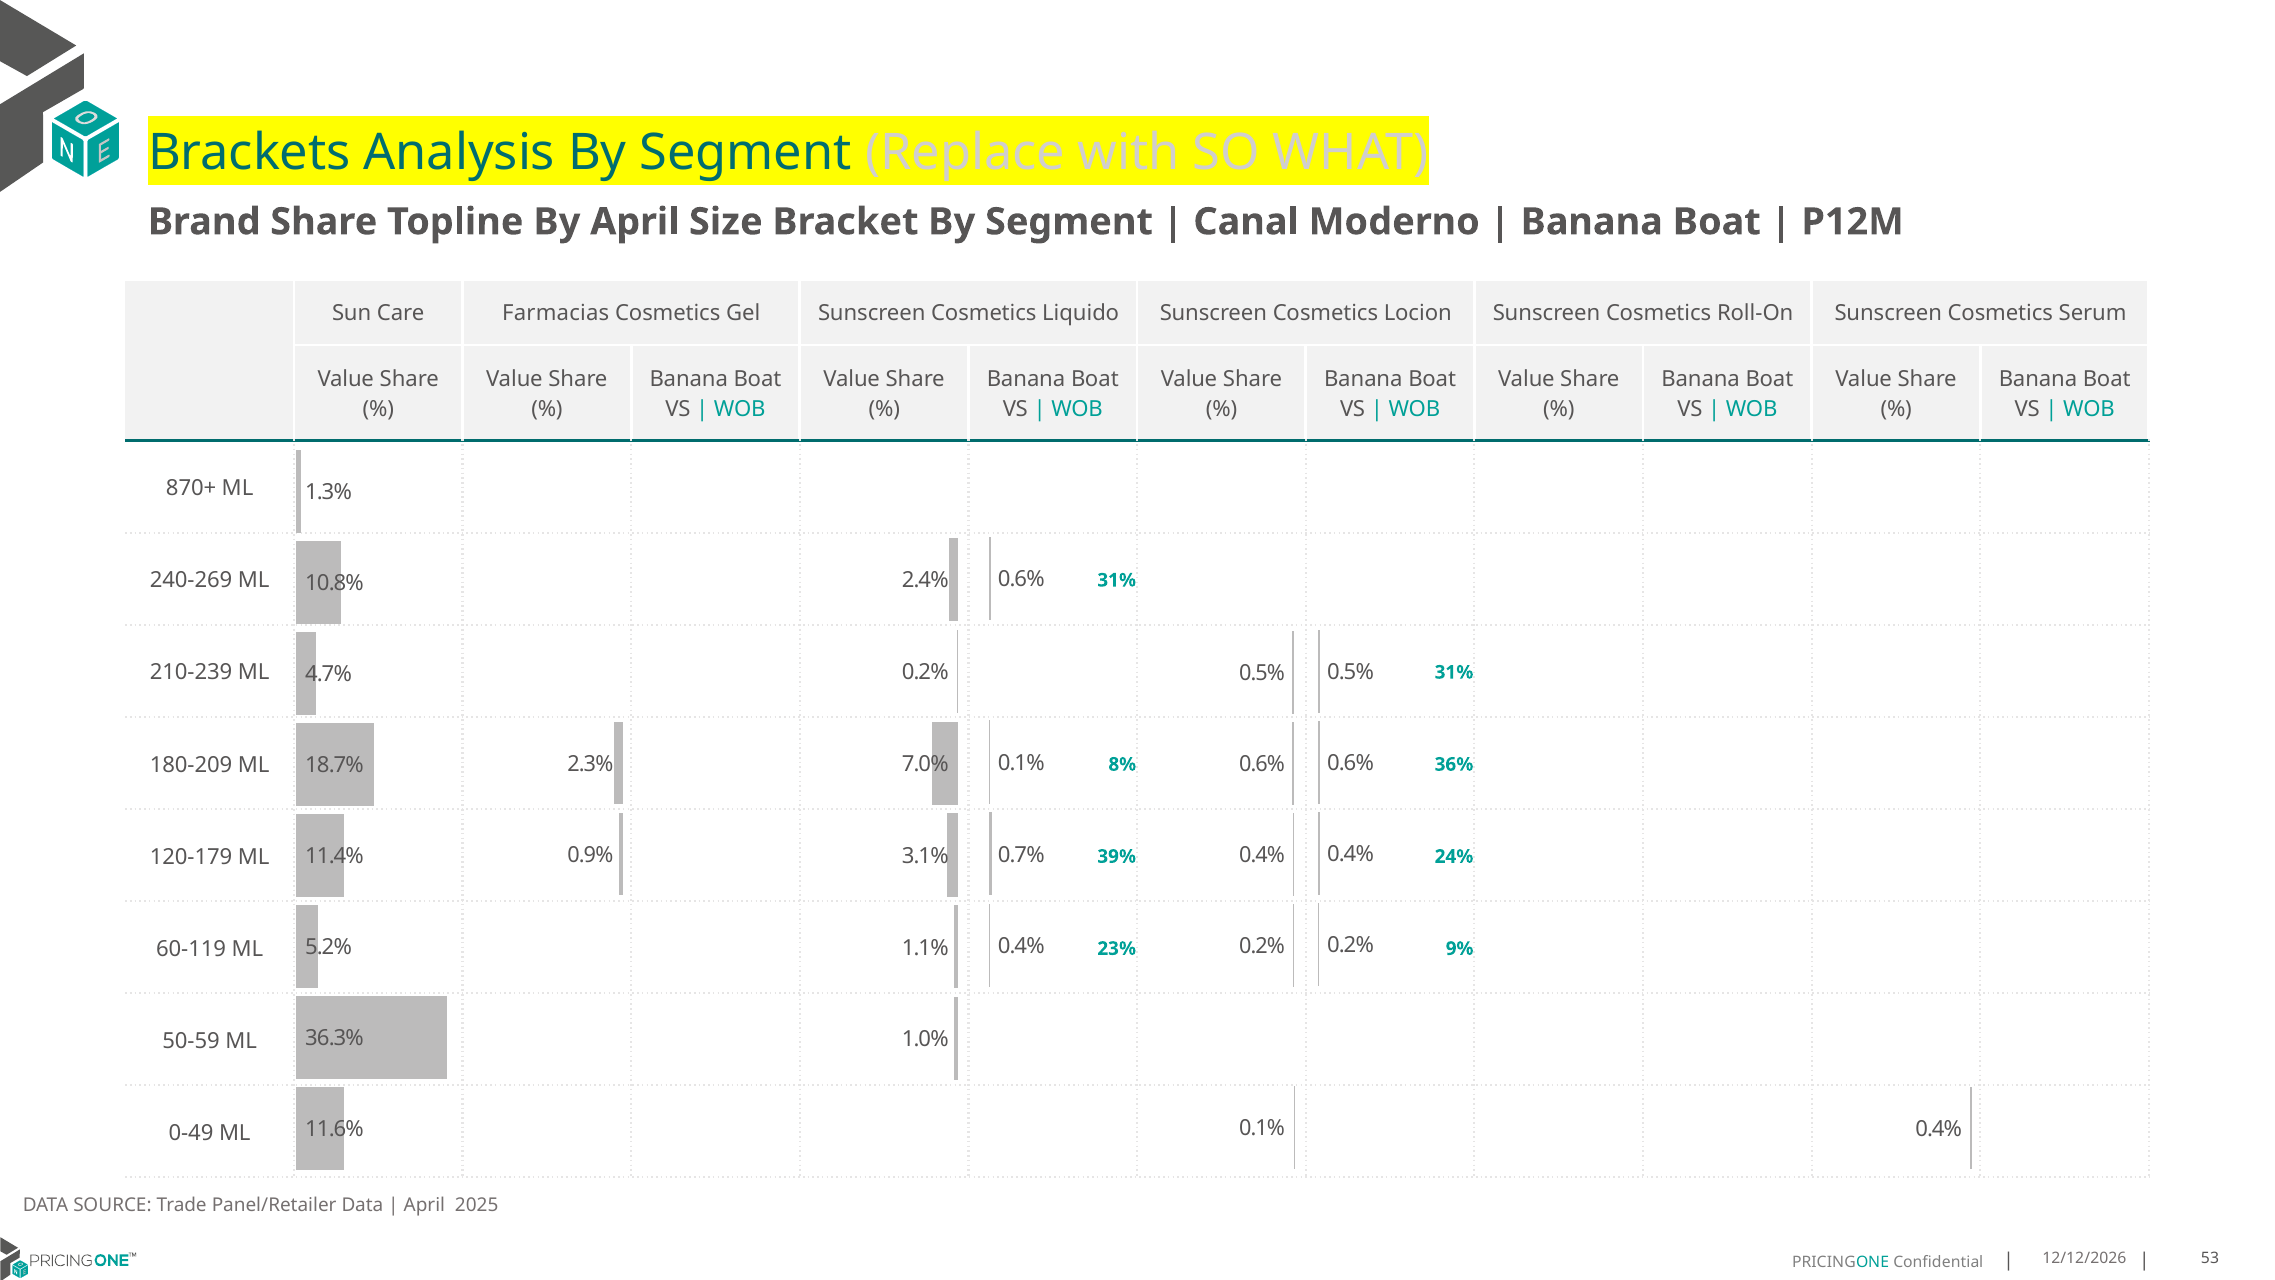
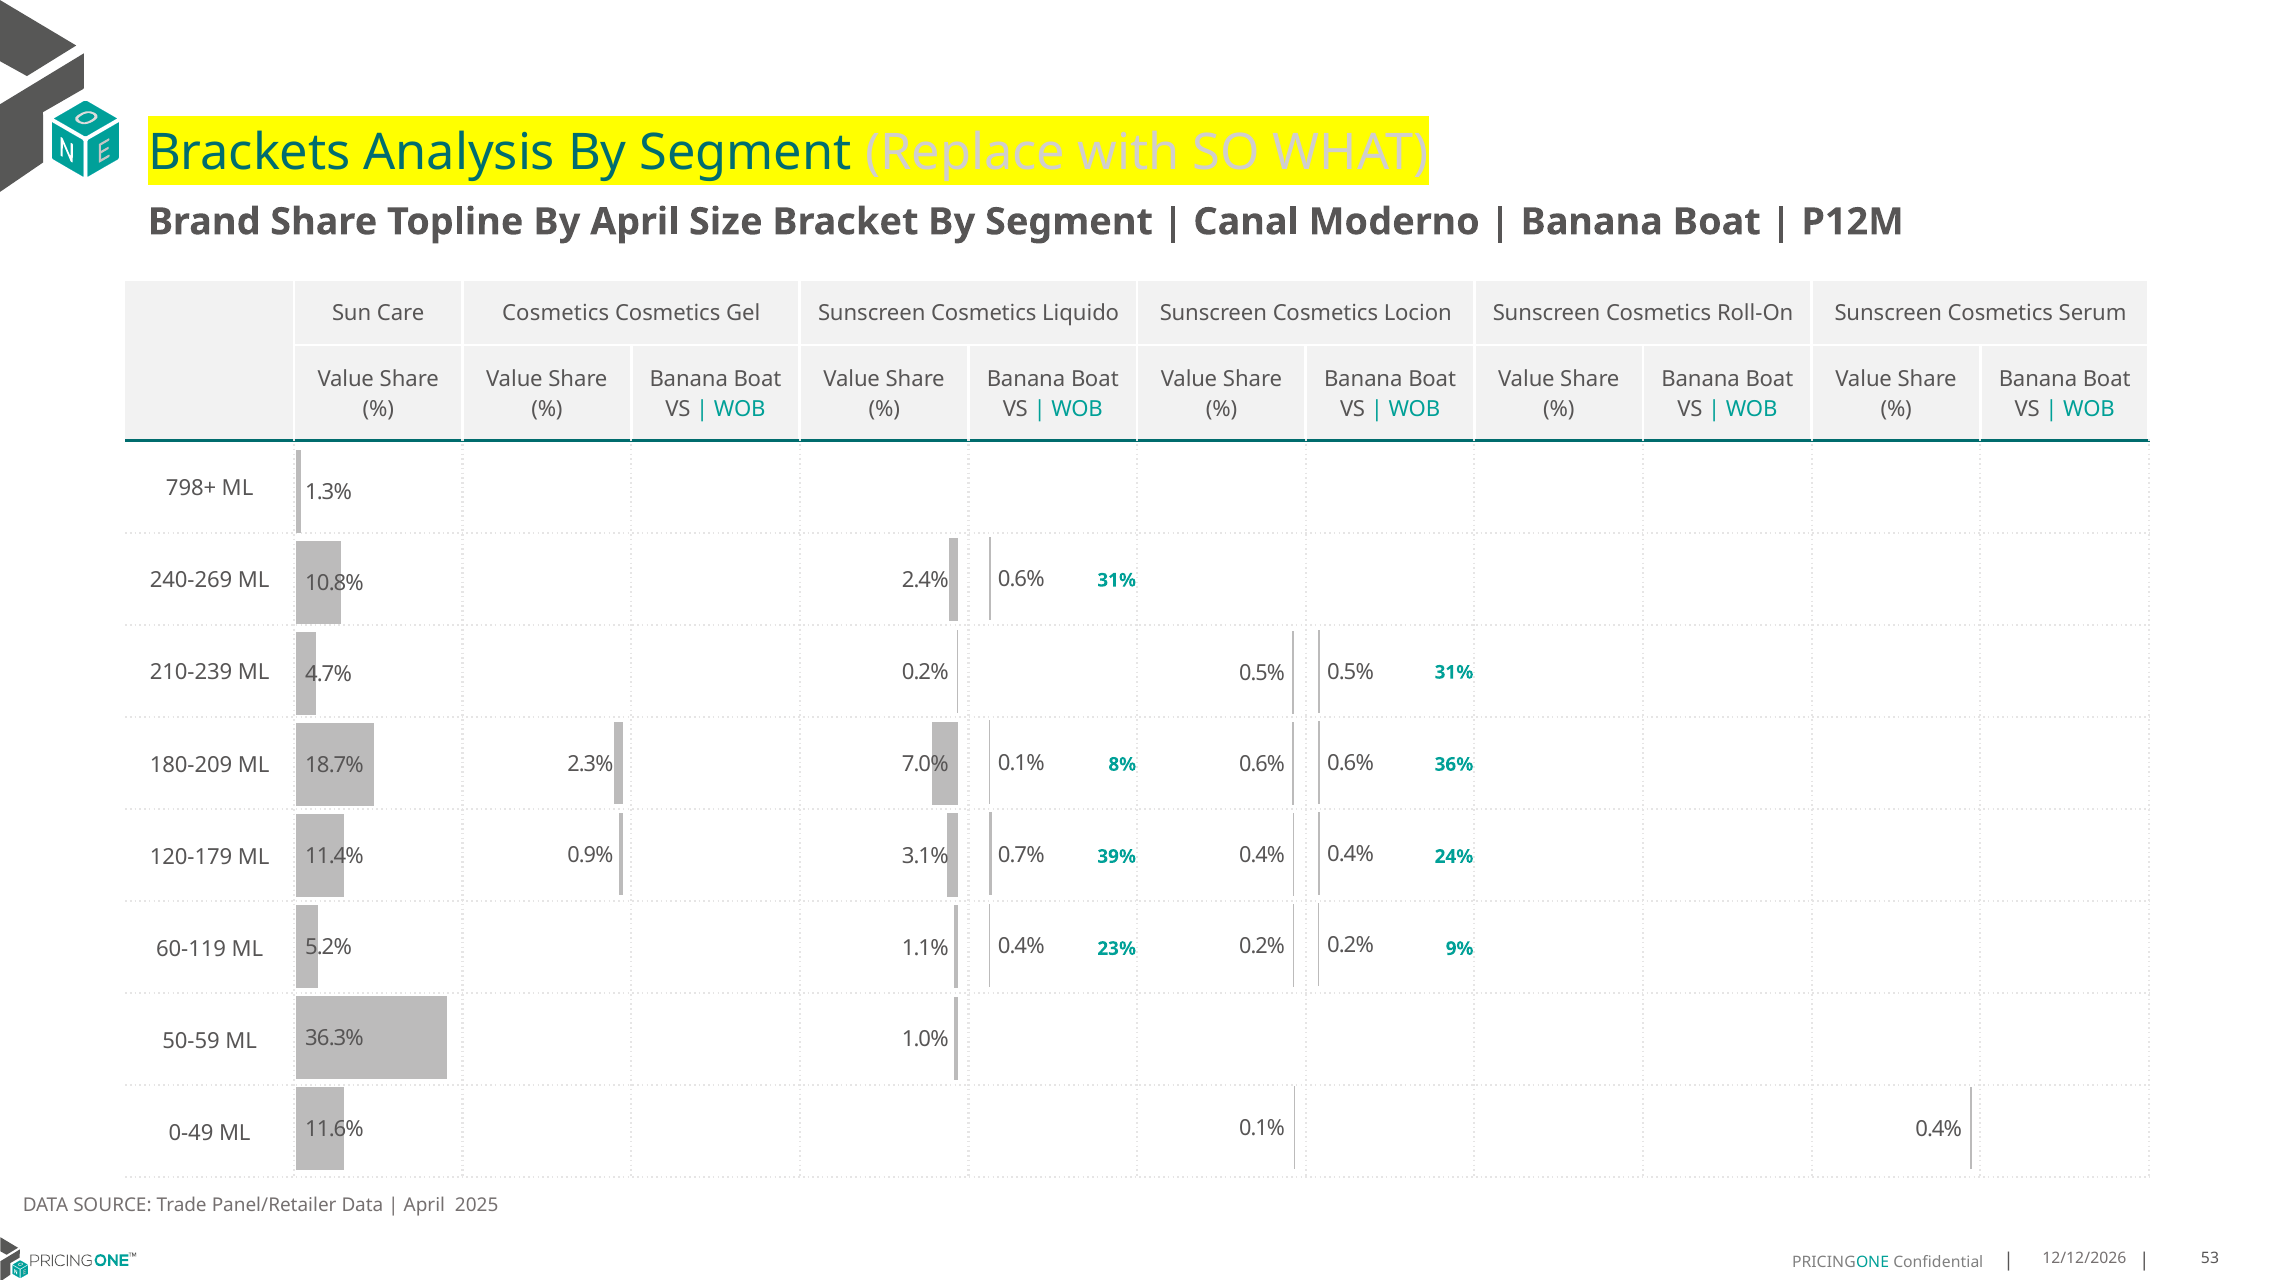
Care Farmacias: Farmacias -> Cosmetics
870+: 870+ -> 798+
